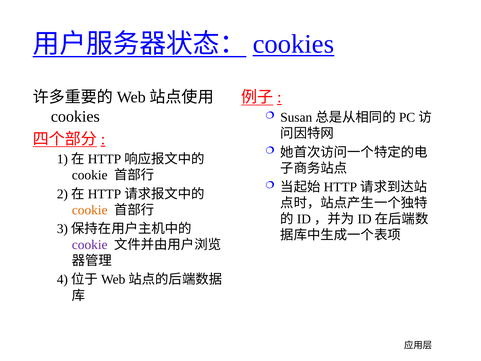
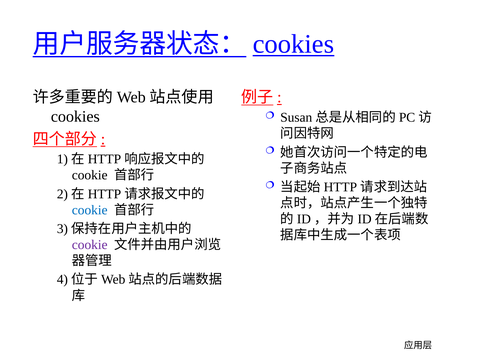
cookie at (90, 210) colour: orange -> blue
